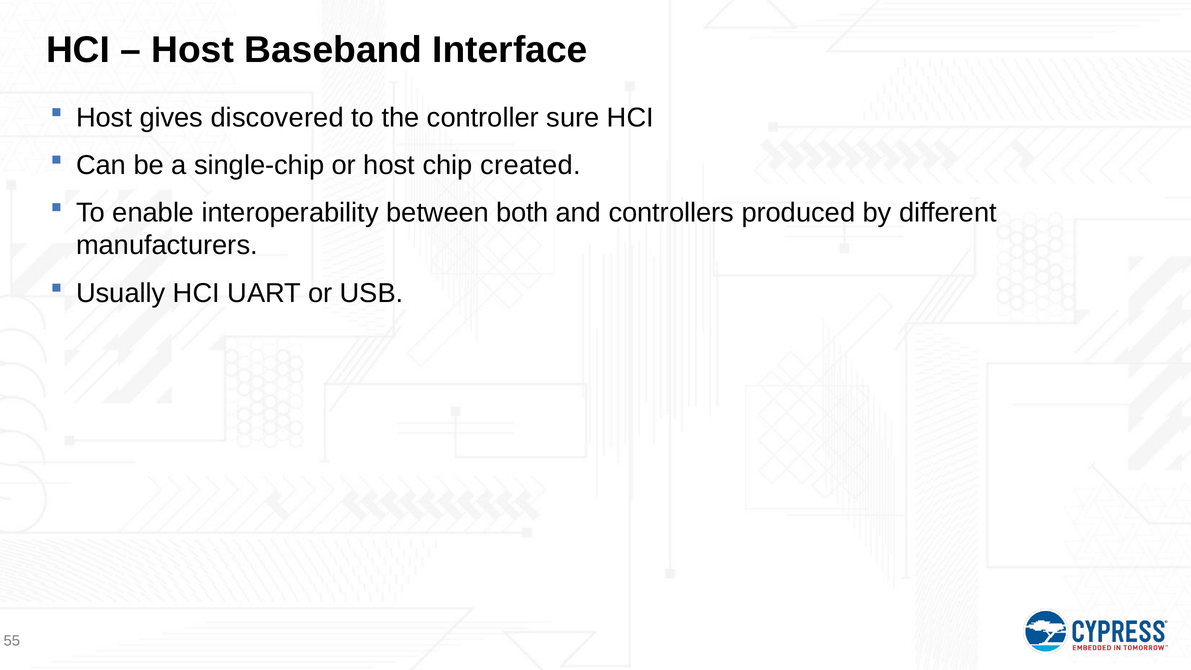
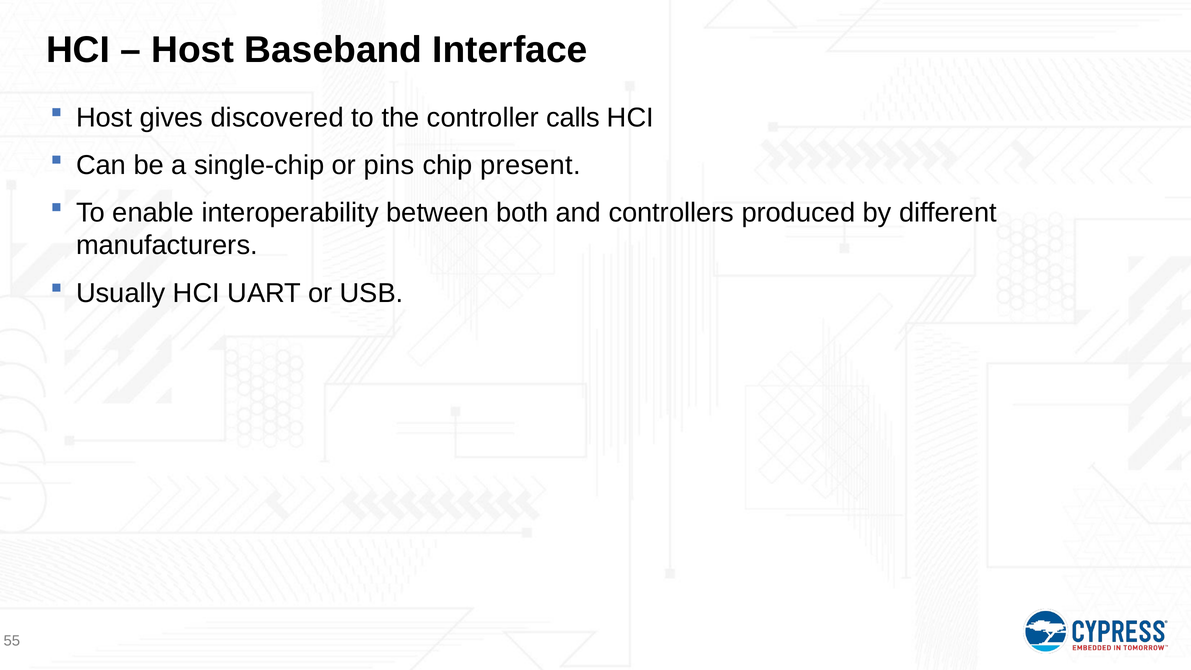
sure: sure -> calls
or host: host -> pins
created: created -> present
